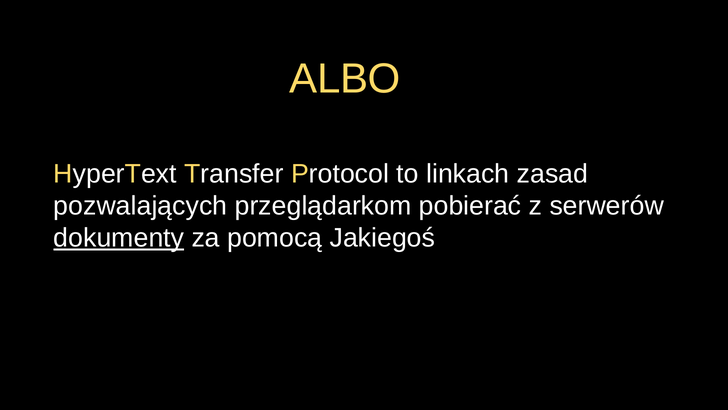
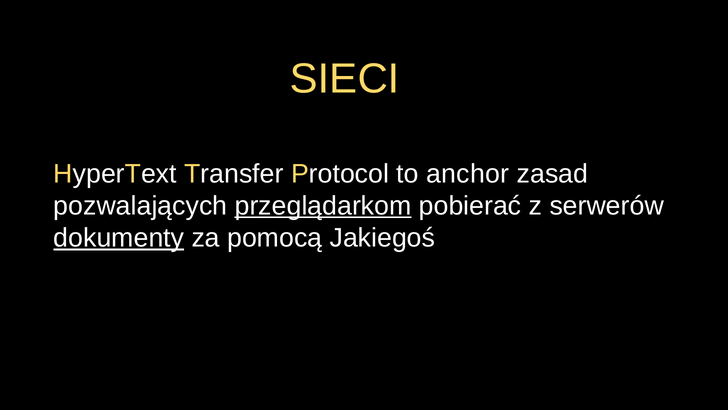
ALBO: ALBO -> SIECI
linkach: linkach -> anchor
przeglądarkom underline: none -> present
